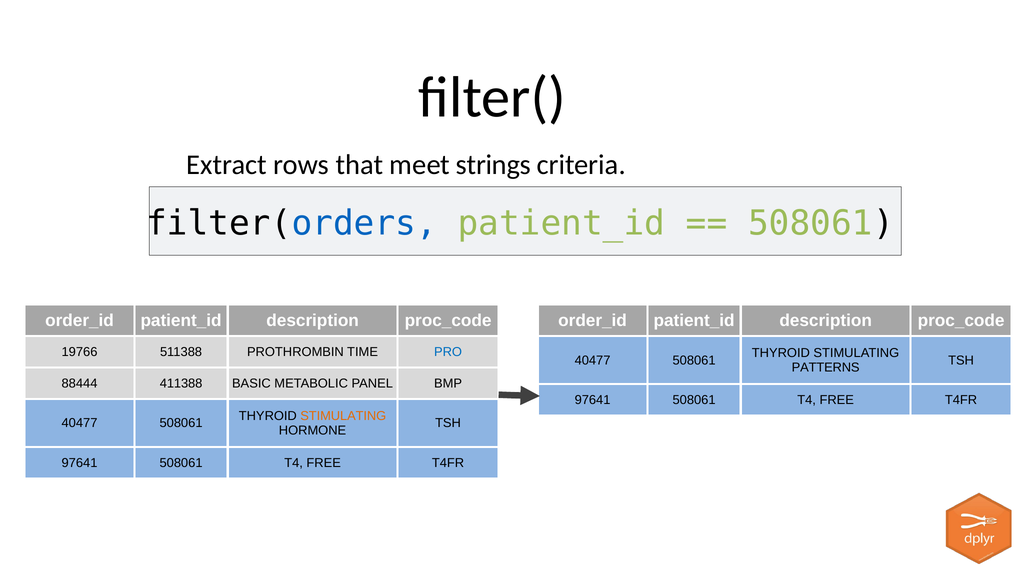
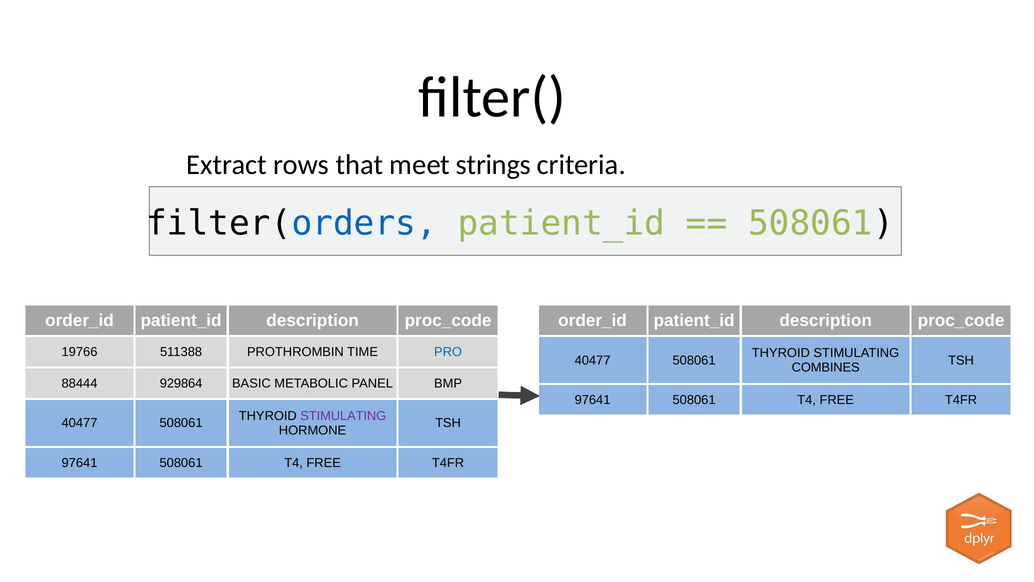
PATTERNS: PATTERNS -> COMBINES
411388: 411388 -> 929864
STIMULATING at (343, 416) colour: orange -> purple
